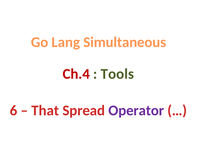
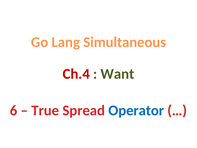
Tools: Tools -> Want
That: That -> True
Operator colour: purple -> blue
